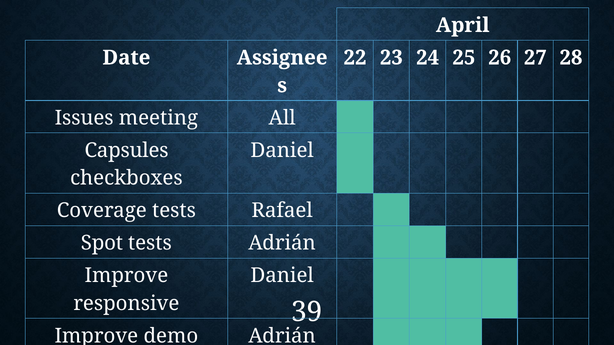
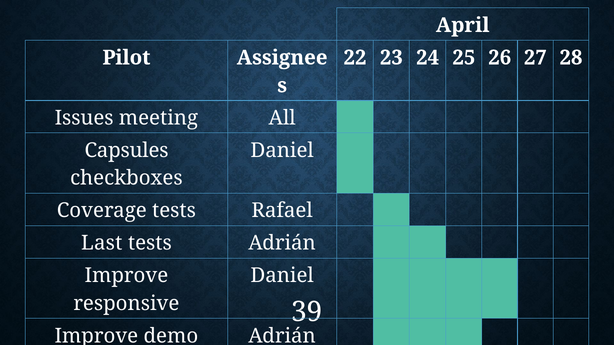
Date at (126, 58): Date -> Pilot
Spot: Spot -> Last
